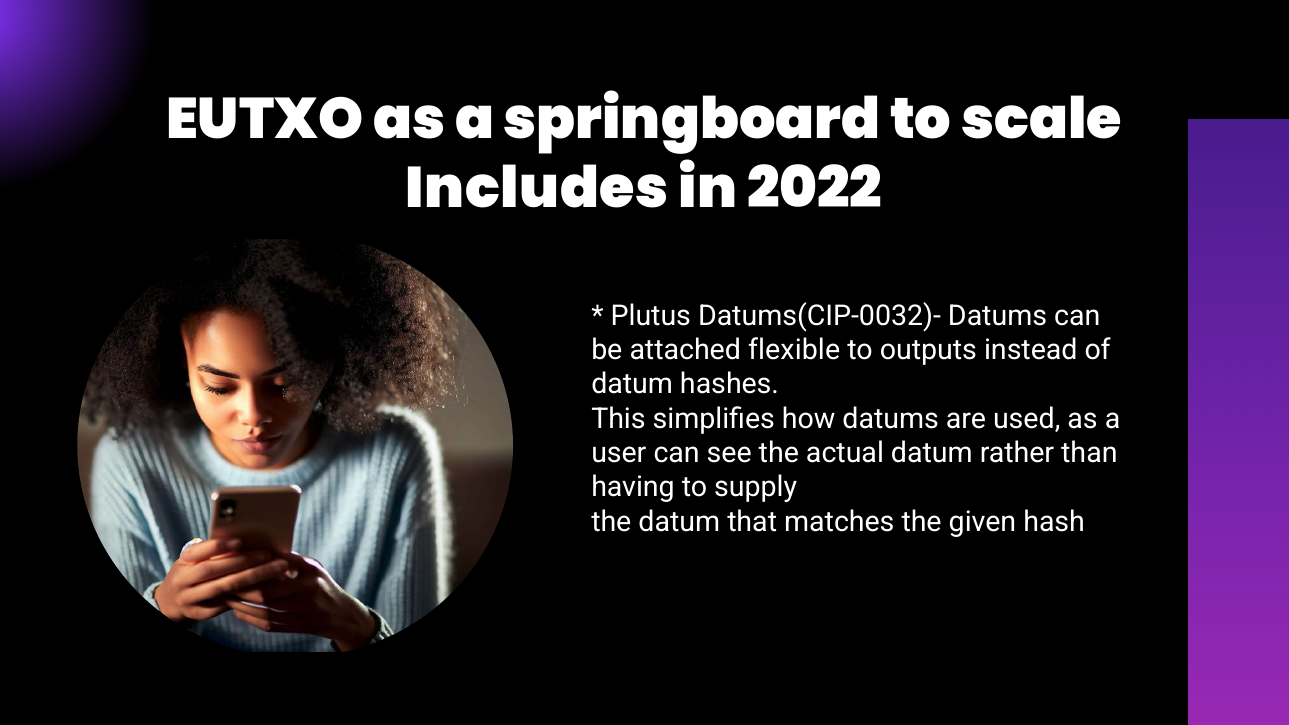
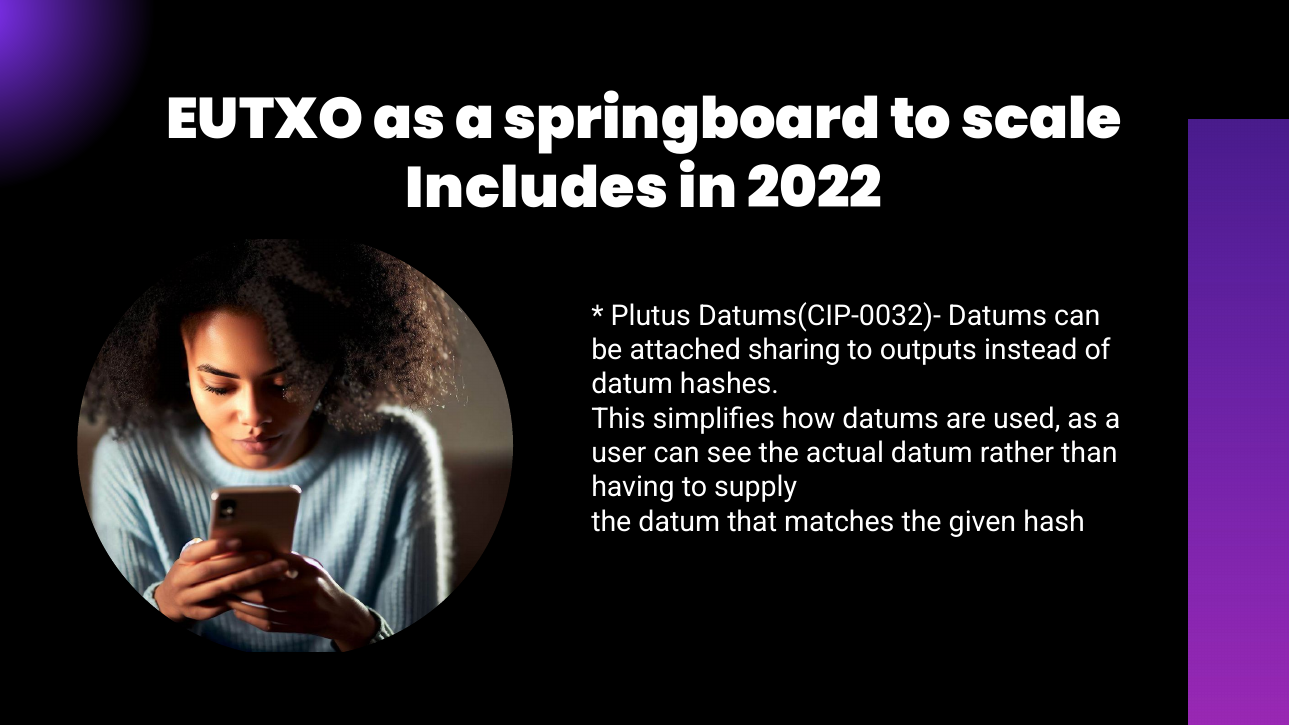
flexible: flexible -> sharing
